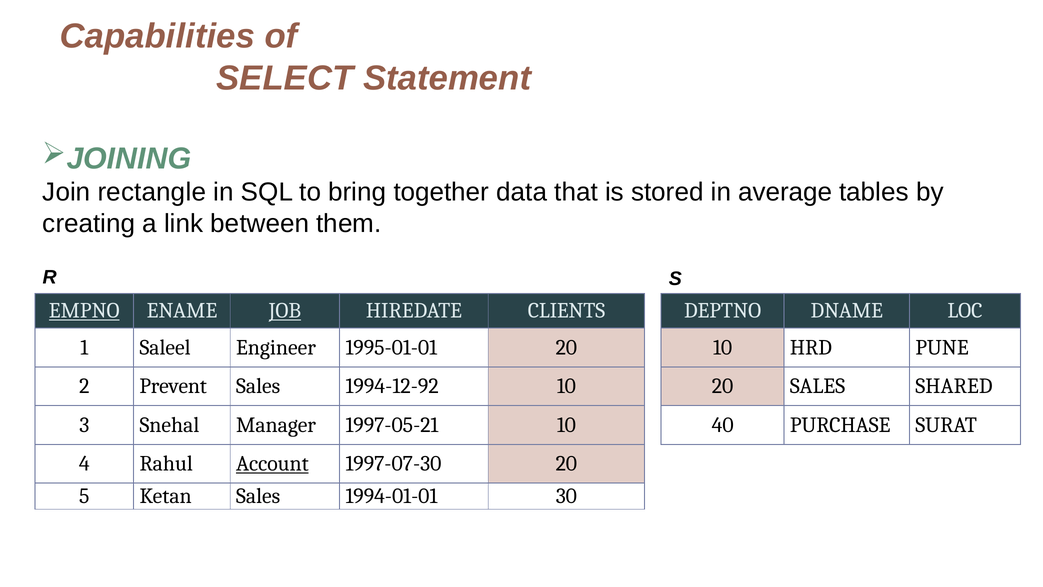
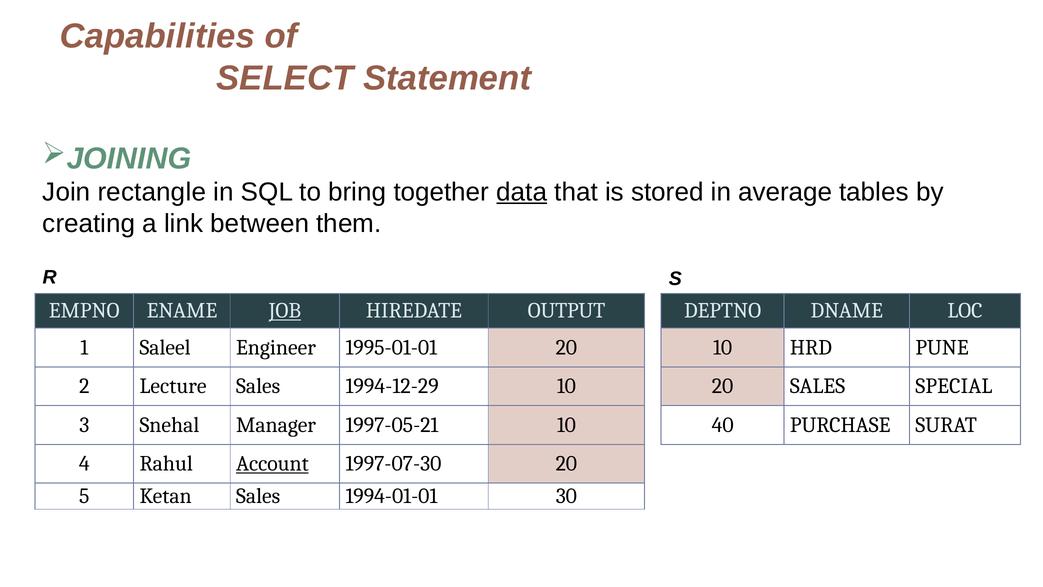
data underline: none -> present
EMPNO underline: present -> none
CLIENTS: CLIENTS -> OUTPUT
Prevent: Prevent -> Lecture
1994-12-92: 1994-12-92 -> 1994-12-29
SHARED: SHARED -> SPECIAL
